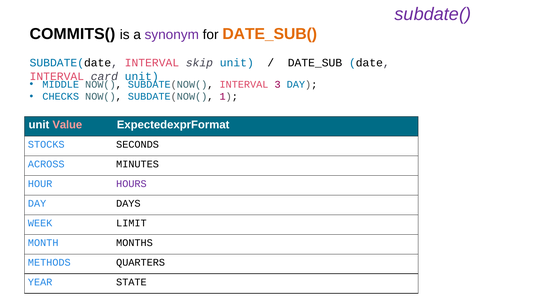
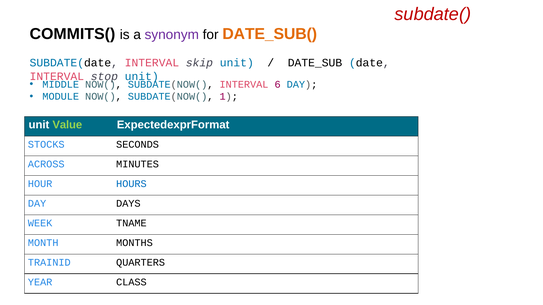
subdate( colour: purple -> red
card: card -> stop
3: 3 -> 6
CHECKS: CHECKS -> MODULE
Value colour: pink -> light green
HOURS colour: purple -> blue
LIMIT: LIMIT -> TNAME
METHODS: METHODS -> TRAINID
STATE: STATE -> CLASS
